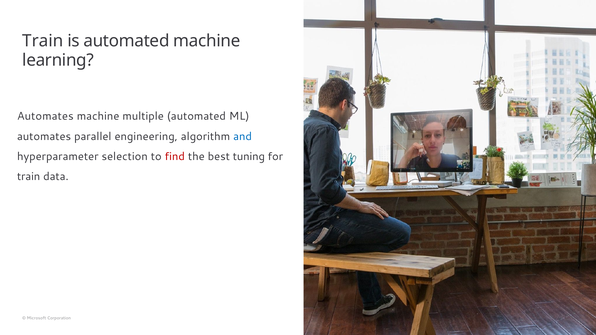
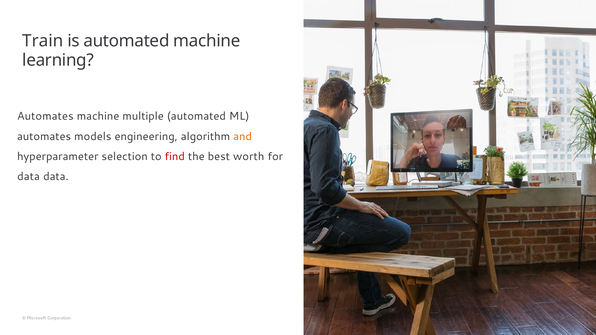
parallel: parallel -> models
and colour: blue -> orange
tuning: tuning -> worth
train at (29, 177): train -> data
